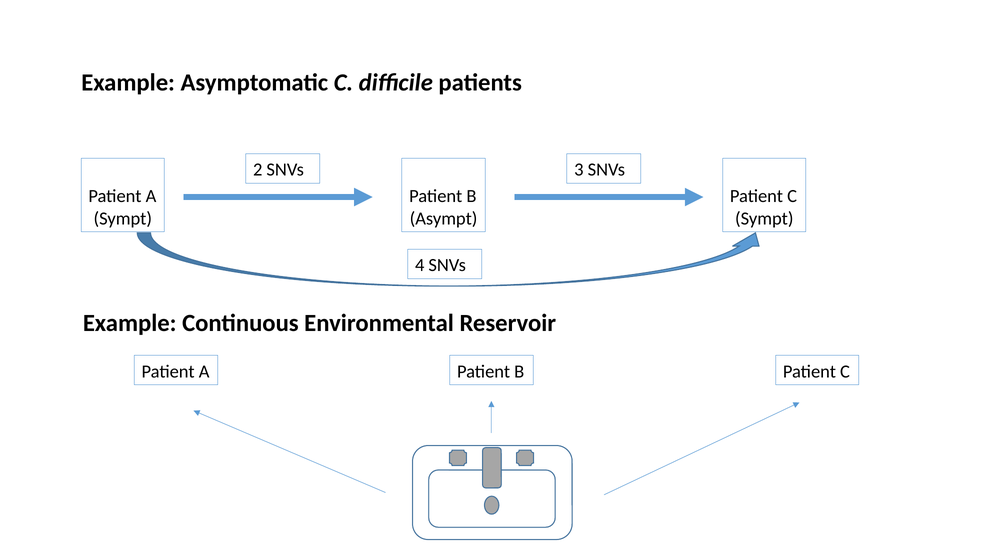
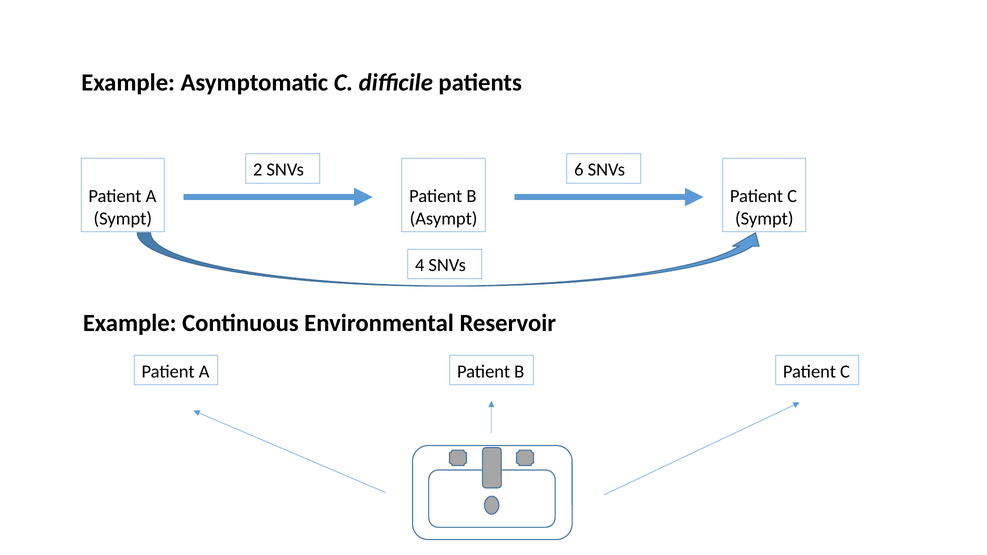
3: 3 -> 6
